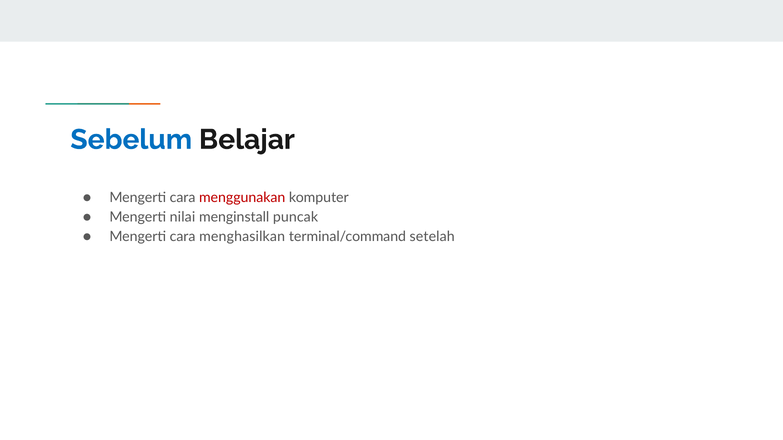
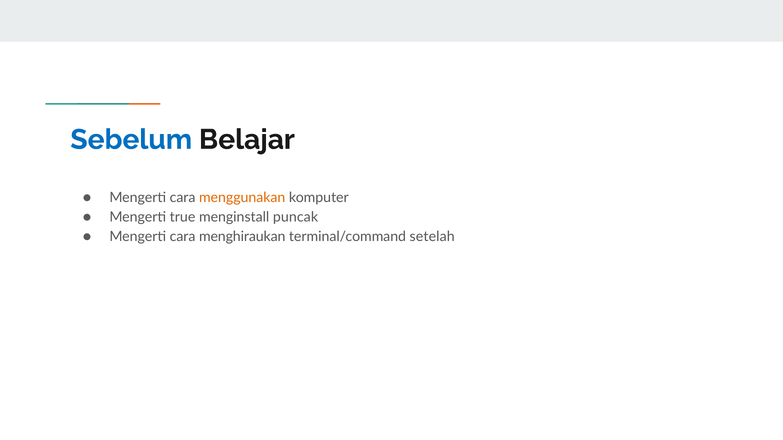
menggunakan colour: red -> orange
nilai: nilai -> true
menghasilkan: menghasilkan -> menghiraukan
